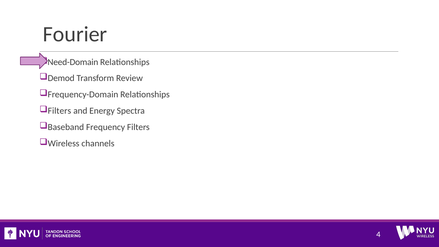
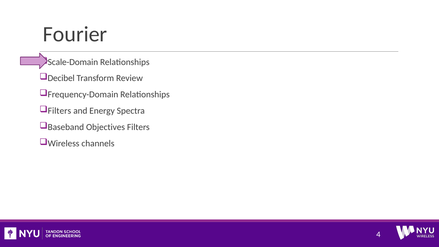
Need-Domain: Need-Domain -> Scale-Domain
Demod: Demod -> Decibel
Frequency: Frequency -> Objectives
